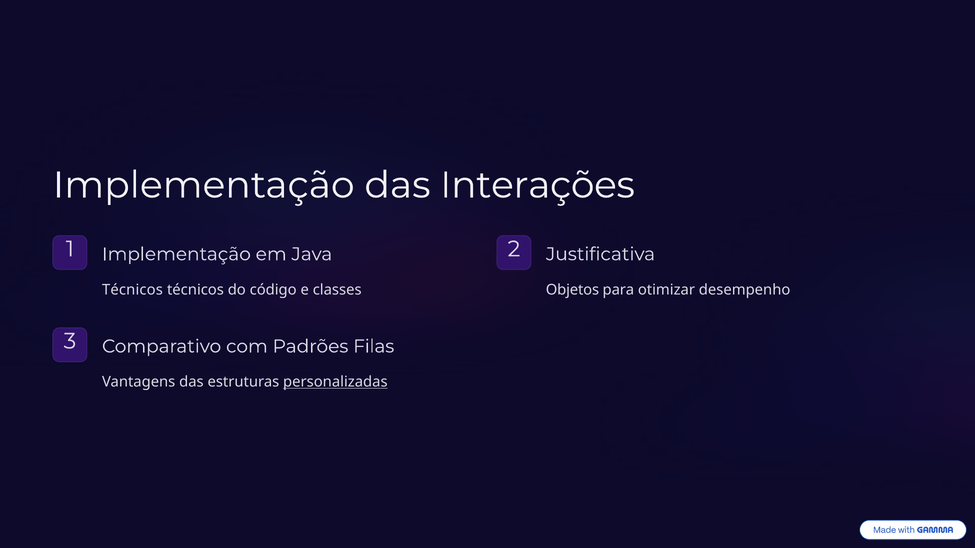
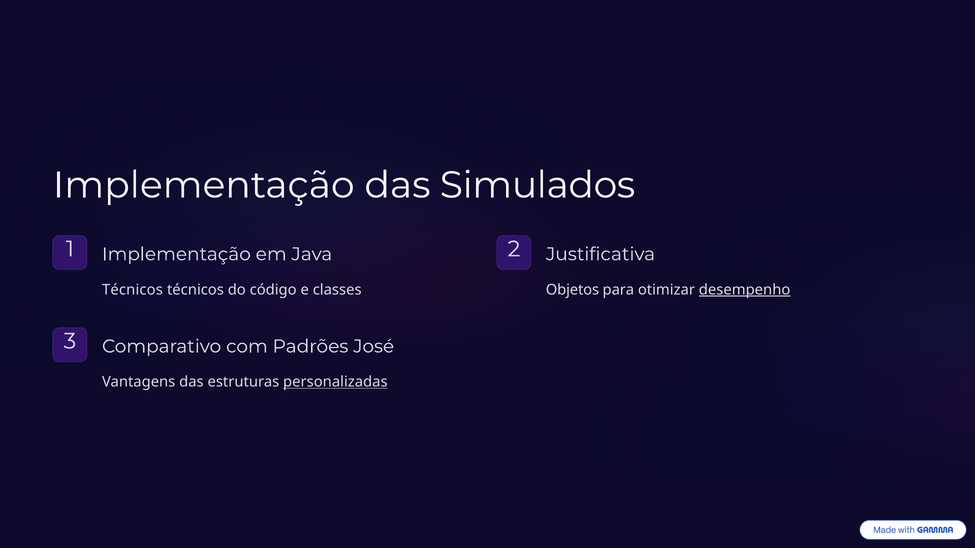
Interações: Interações -> Simulados
desempenho underline: none -> present
Filas: Filas -> José
